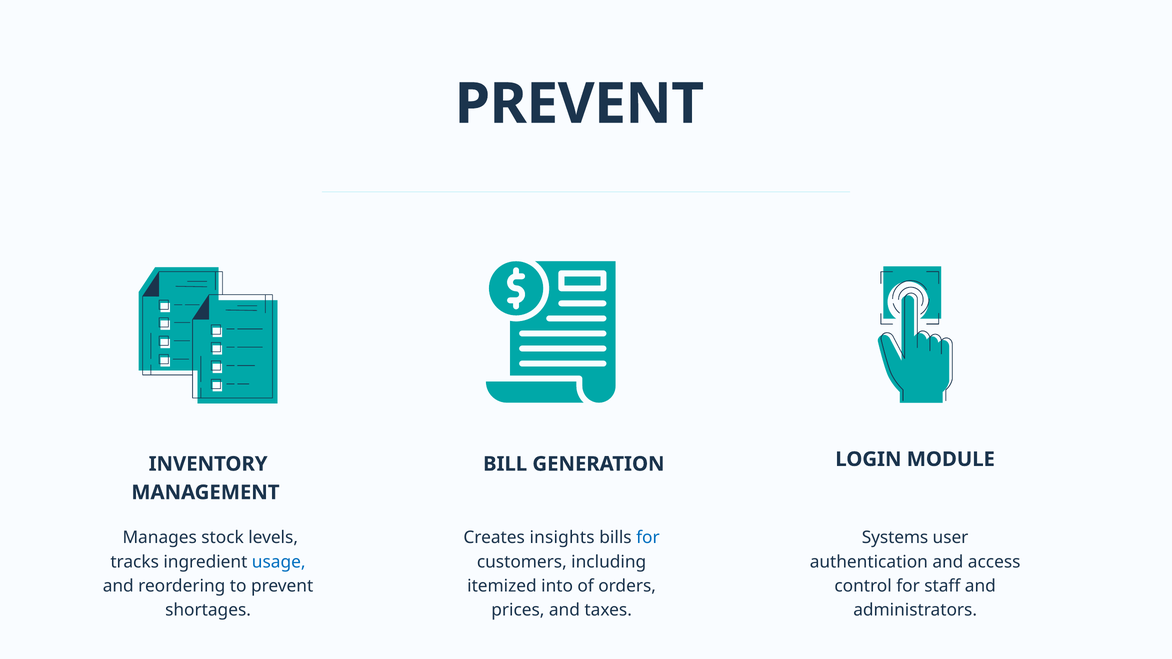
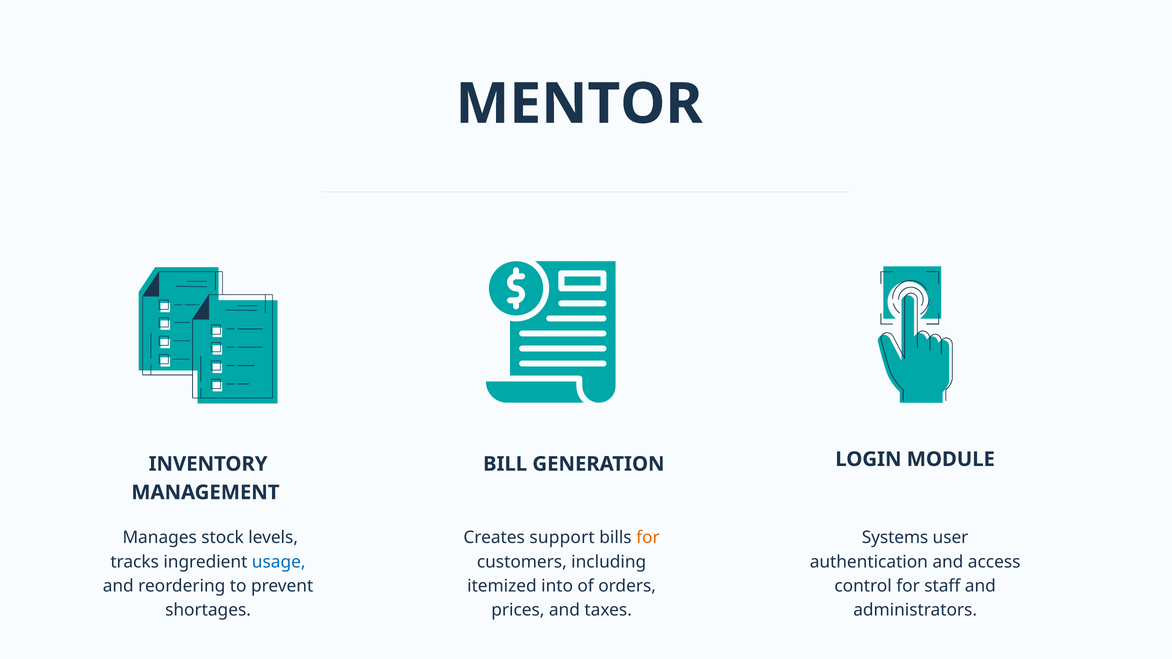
PREVENT at (579, 104): PREVENT -> MENTOR
insights: insights -> support
for at (648, 538) colour: blue -> orange
